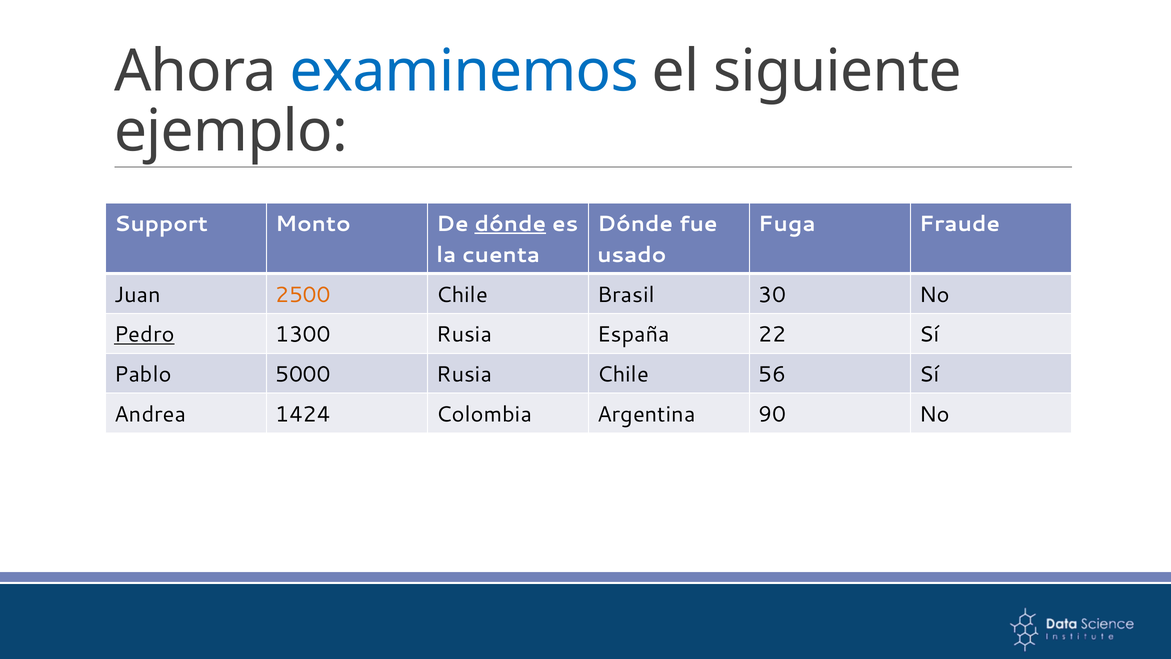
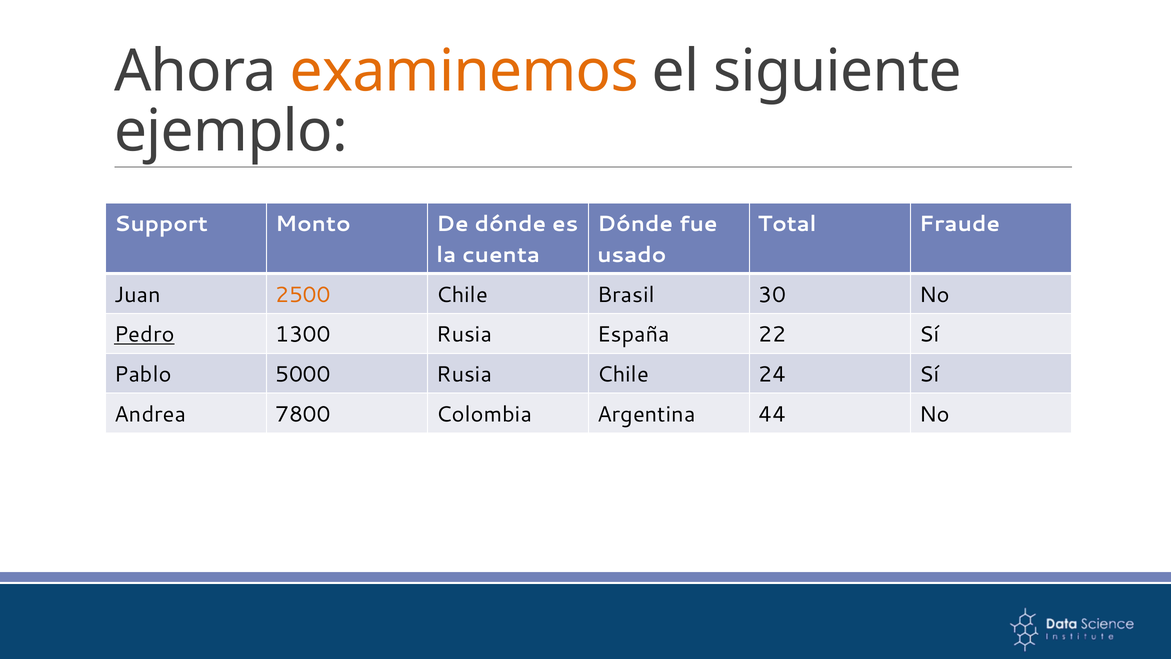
examinemos colour: blue -> orange
dónde at (510, 224) underline: present -> none
Fuga: Fuga -> Total
56: 56 -> 24
1424: 1424 -> 7800
90: 90 -> 44
